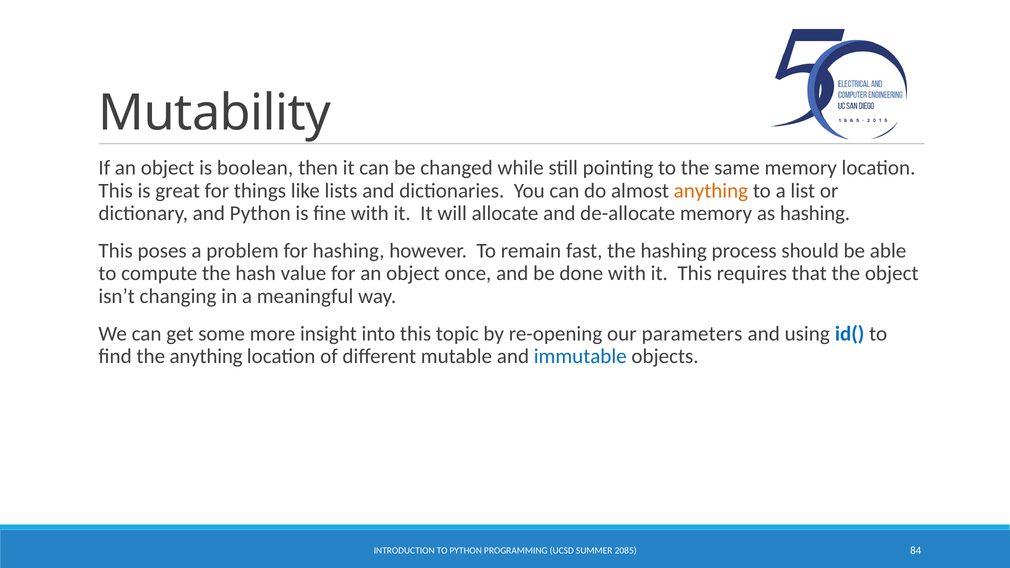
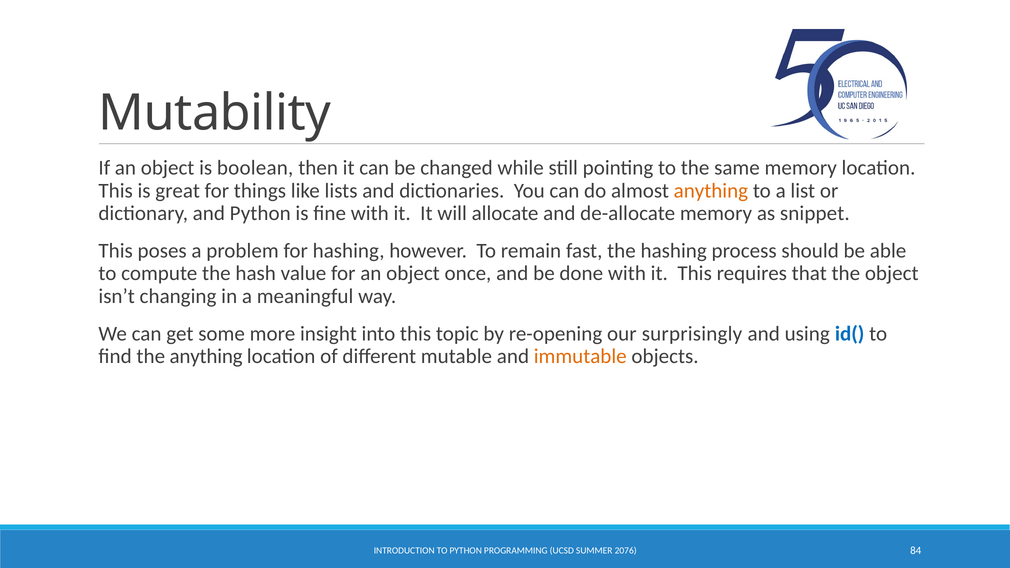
as hashing: hashing -> snippet
parameters: parameters -> surprisingly
immutable colour: blue -> orange
2085: 2085 -> 2076
